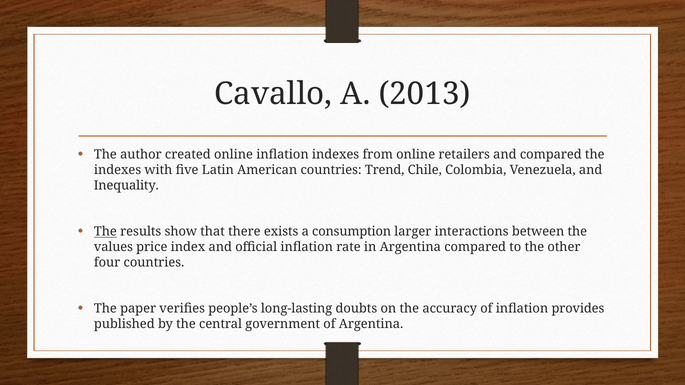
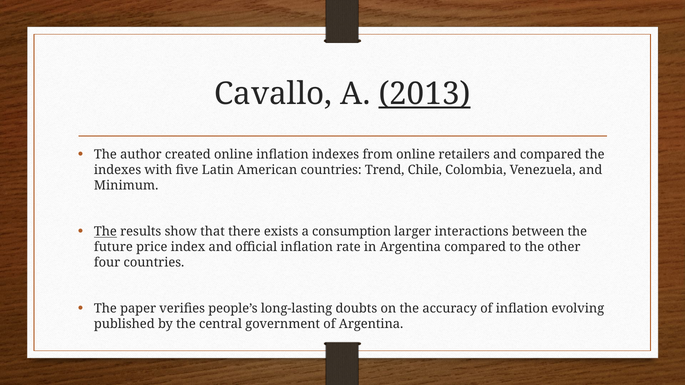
2013 underline: none -> present
Inequality: Inequality -> Minimum
values: values -> future
provides: provides -> evolving
